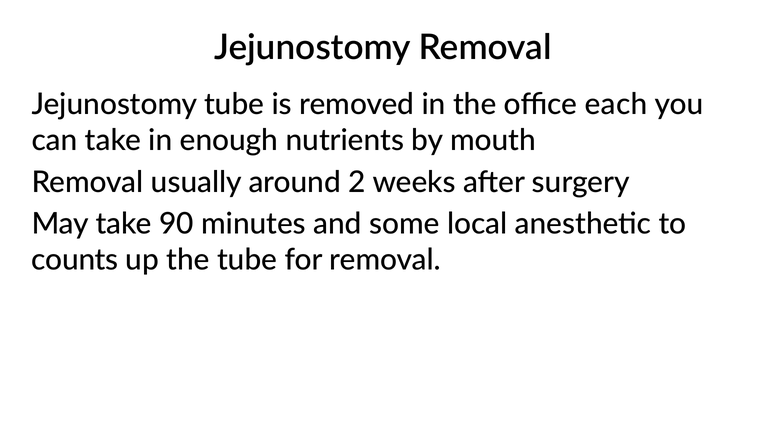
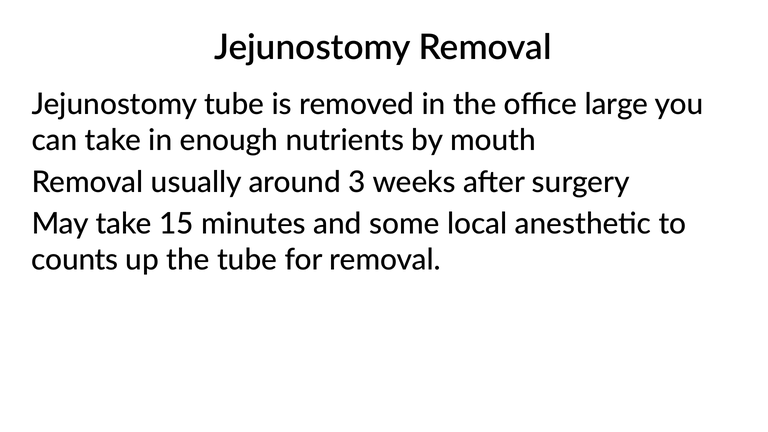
each: each -> large
2: 2 -> 3
90: 90 -> 15
